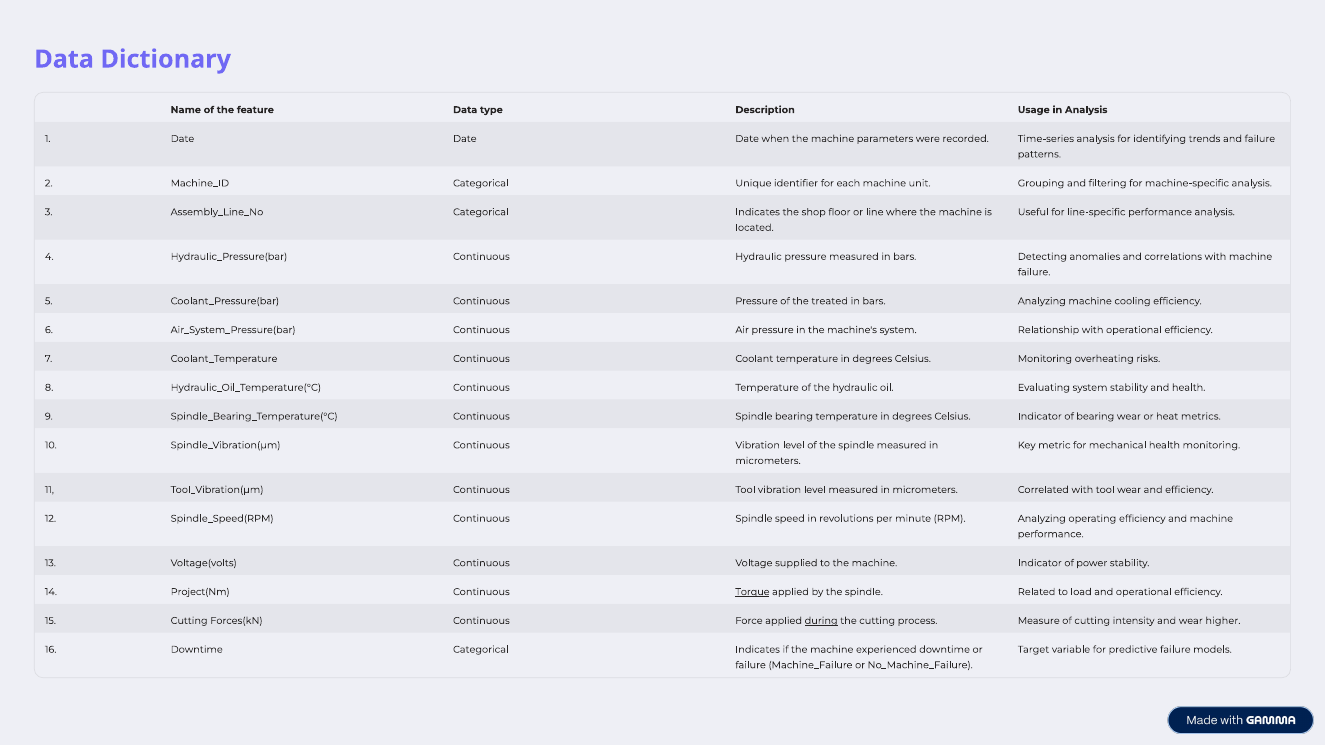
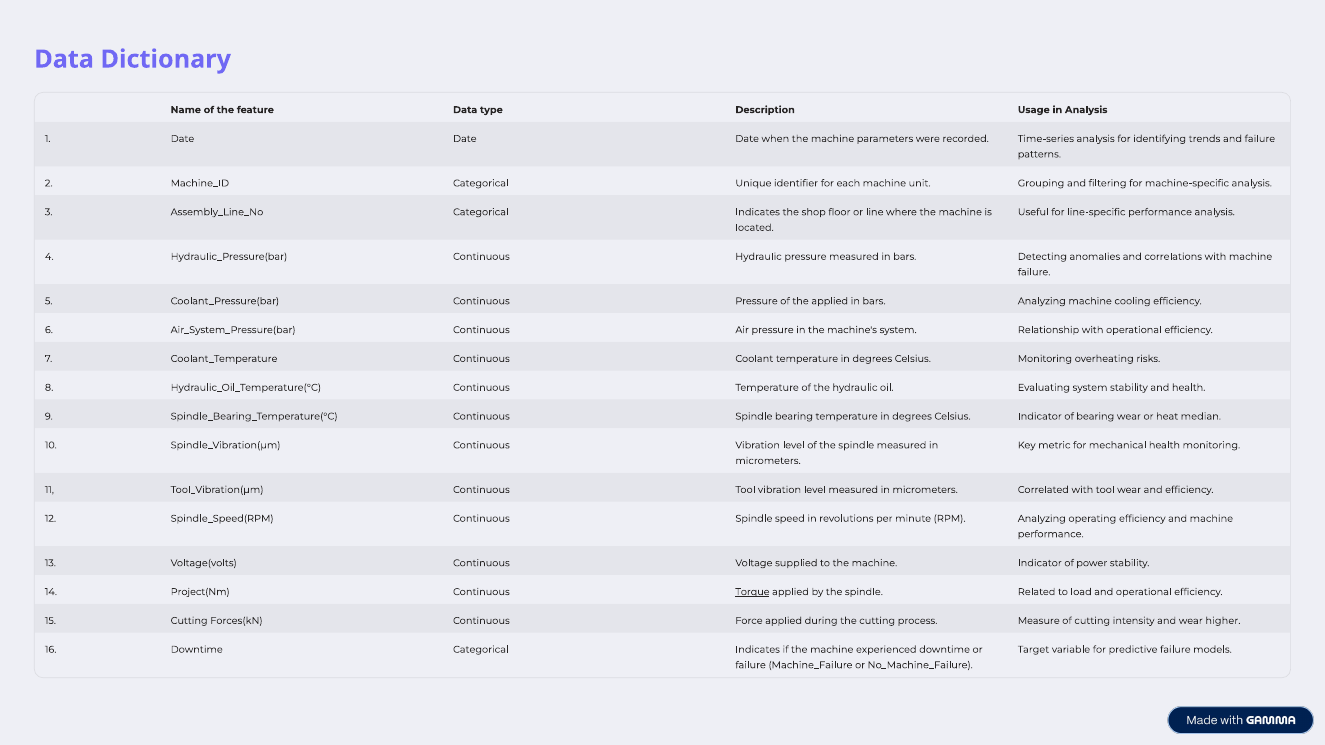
the treated: treated -> applied
metrics: metrics -> median
during underline: present -> none
